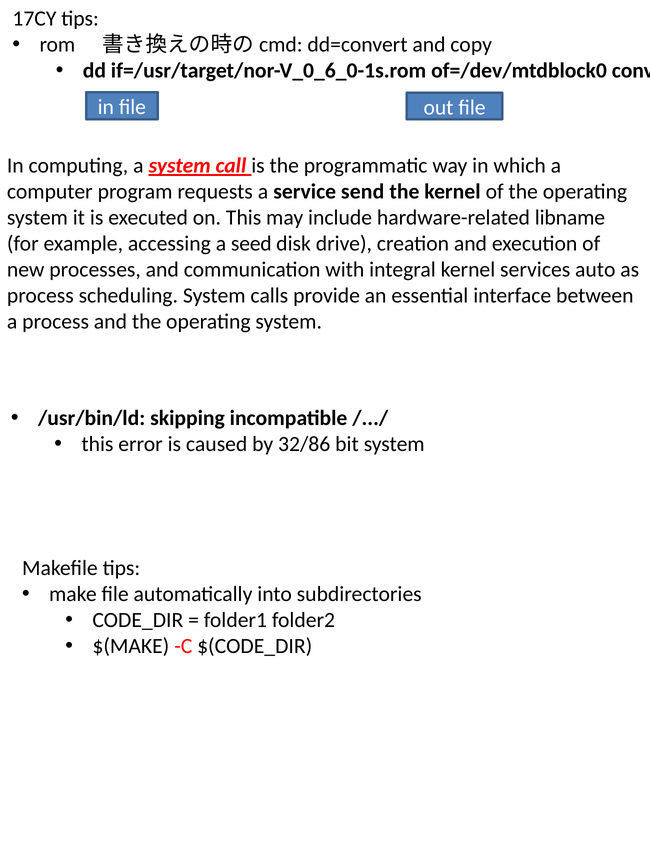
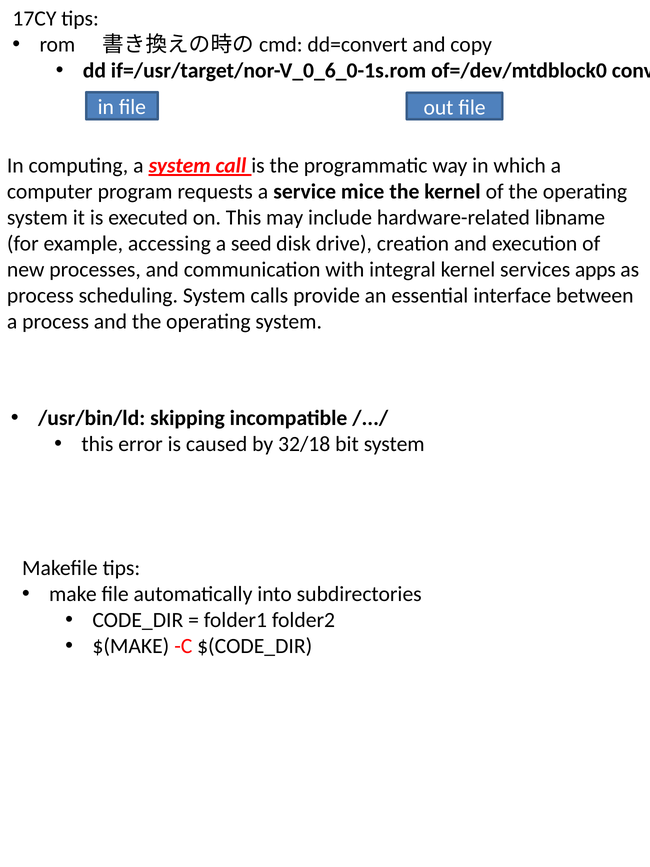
send: send -> mice
auto: auto -> apps
32/86: 32/86 -> 32/18
